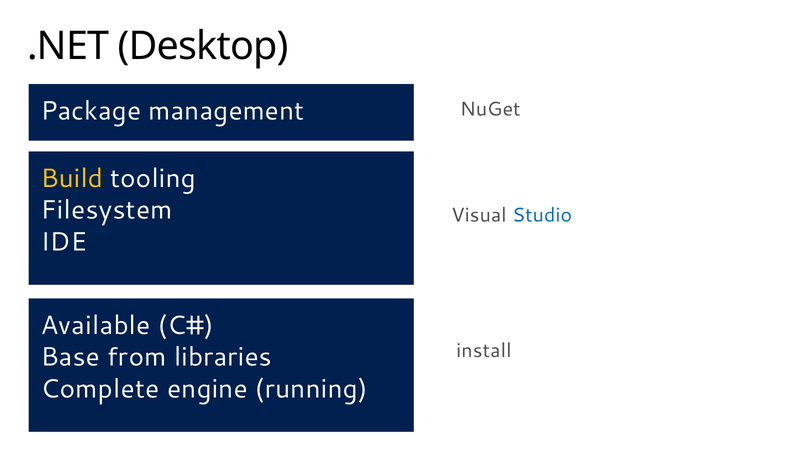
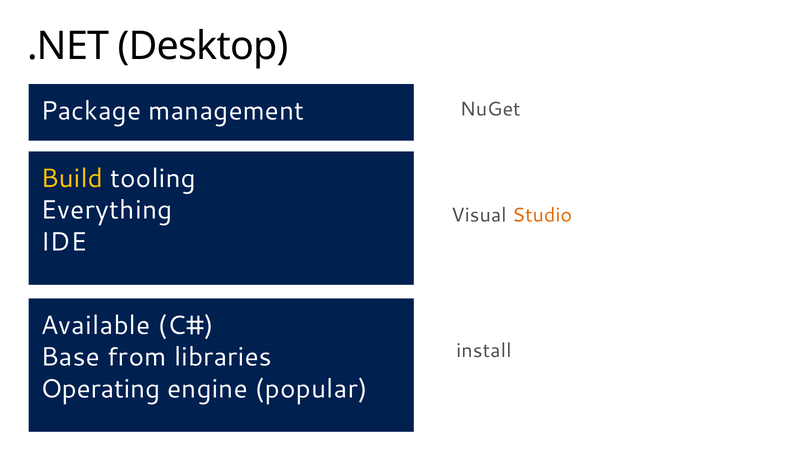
Filesystem: Filesystem -> Everything
Studio colour: blue -> orange
Complete: Complete -> Operating
running: running -> popular
